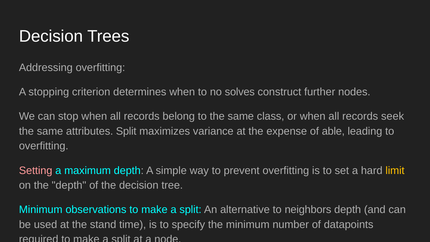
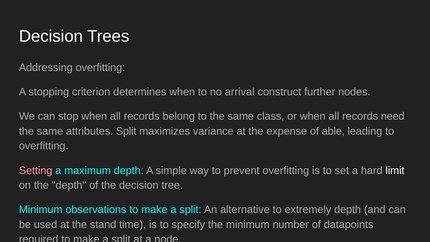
solves: solves -> arrival
seek: seek -> need
limit colour: yellow -> white
neighbors: neighbors -> extremely
